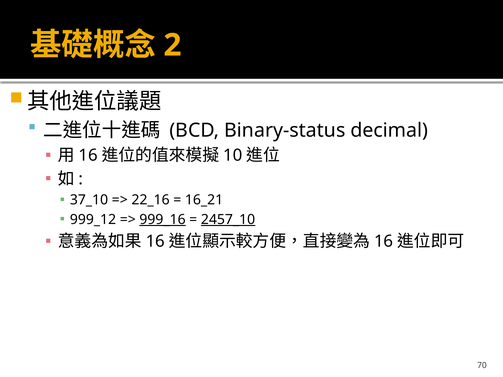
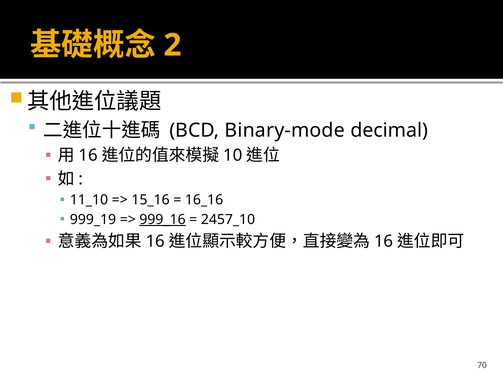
Binary-status: Binary-status -> Binary-mode
37_10: 37_10 -> 11_10
22_16: 22_16 -> 15_16
16_21: 16_21 -> 16_16
999_12: 999_12 -> 999_19
2457_10 underline: present -> none
